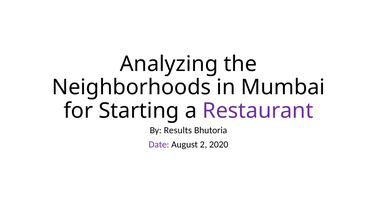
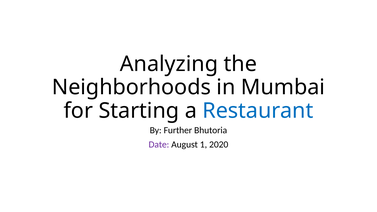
Restaurant colour: purple -> blue
Results: Results -> Further
2: 2 -> 1
